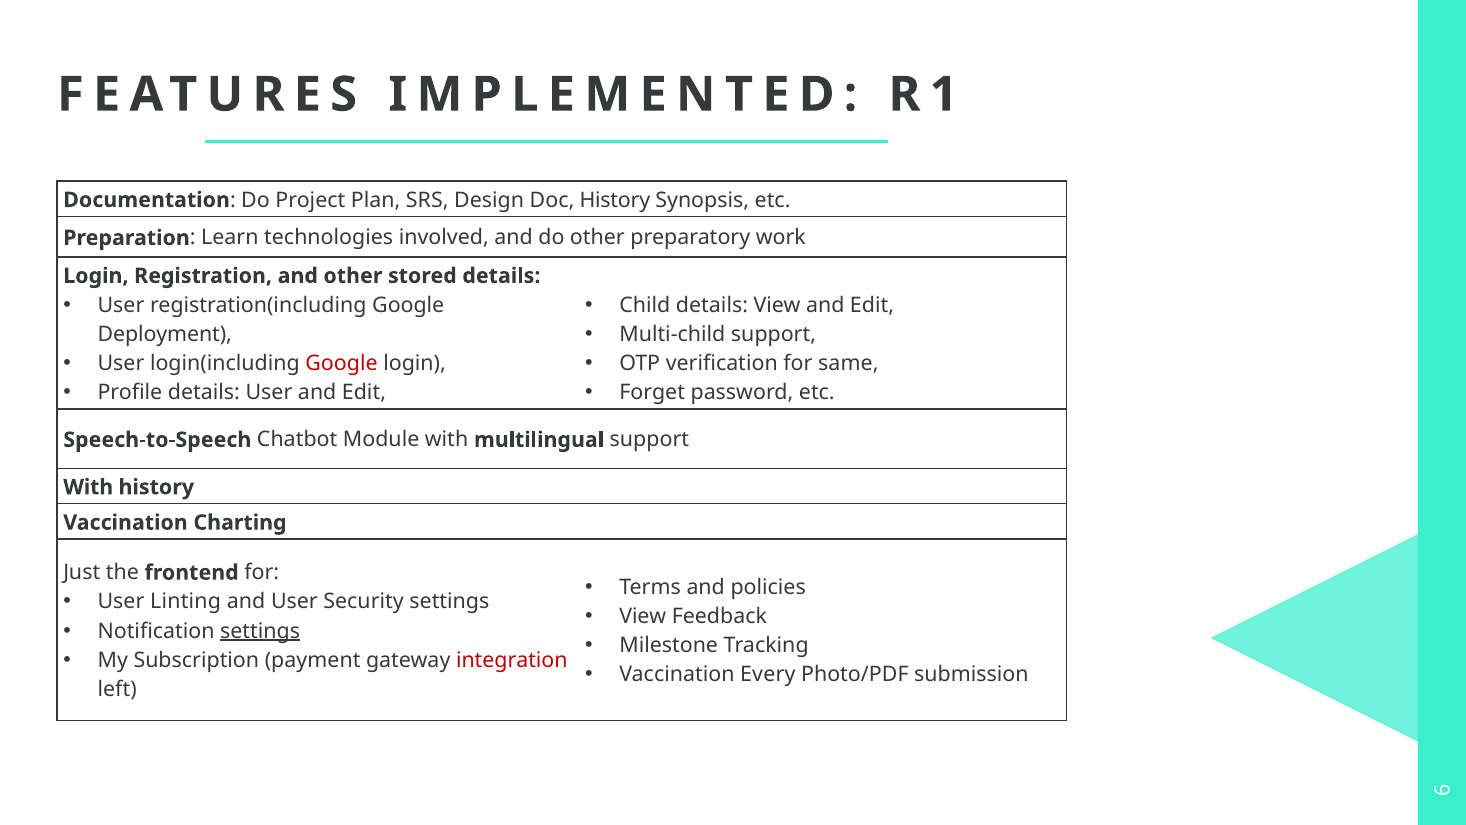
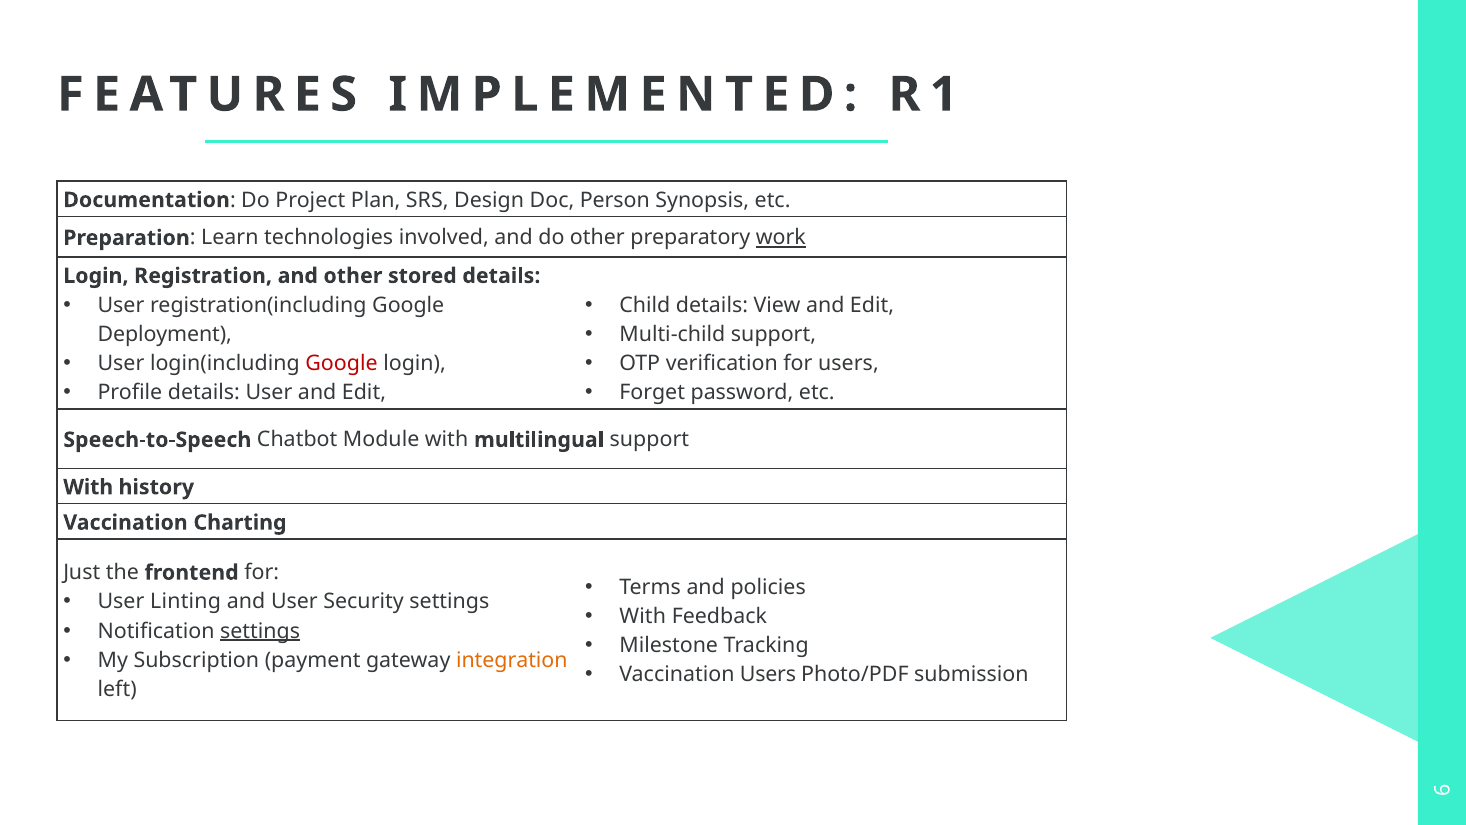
Doc History: History -> Person
work underline: none -> present
for same: same -> users
View at (643, 616): View -> With
integration colour: red -> orange
Vaccination Every: Every -> Users
